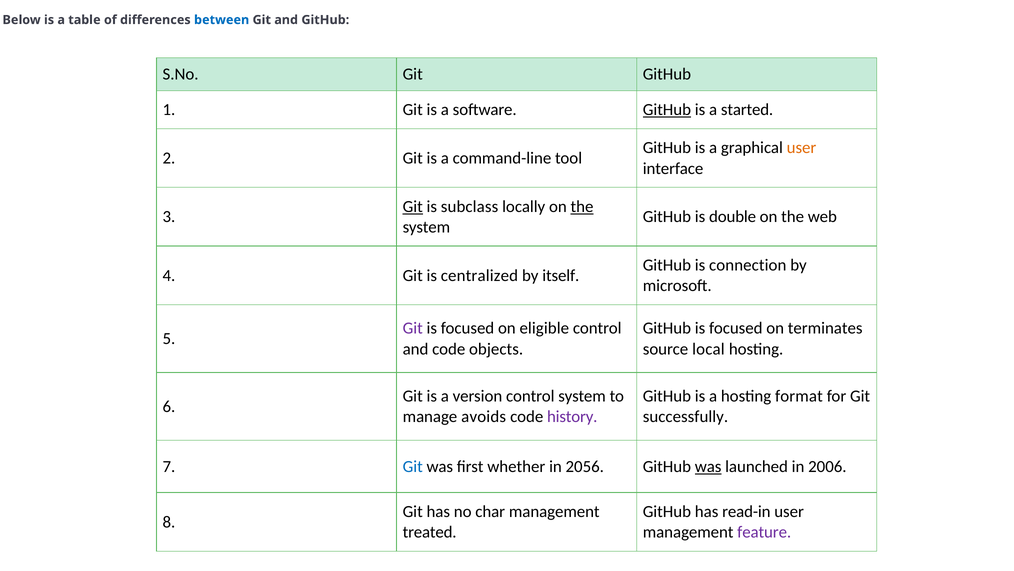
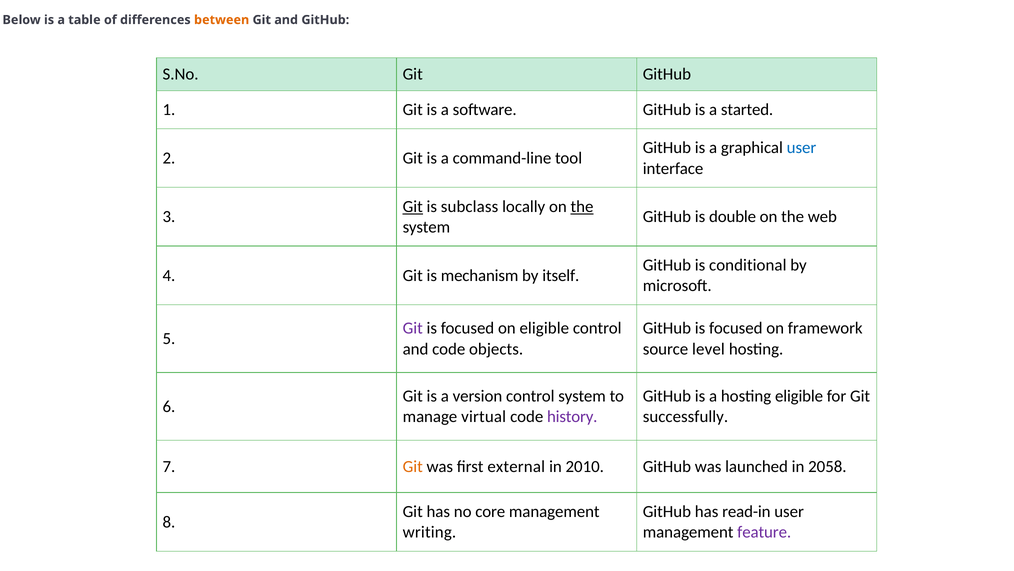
between colour: blue -> orange
GitHub at (667, 110) underline: present -> none
user at (802, 148) colour: orange -> blue
connection: connection -> conditional
centralized: centralized -> mechanism
terminates: terminates -> framework
local: local -> level
hosting format: format -> eligible
avoids: avoids -> virtual
Git at (413, 466) colour: blue -> orange
whether: whether -> external
2056: 2056 -> 2010
was at (708, 466) underline: present -> none
2006: 2006 -> 2058
char: char -> core
treated: treated -> writing
